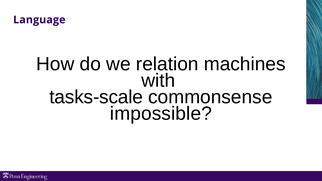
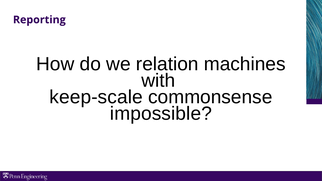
Language: Language -> Reporting
tasks-scale: tasks-scale -> keep-scale
